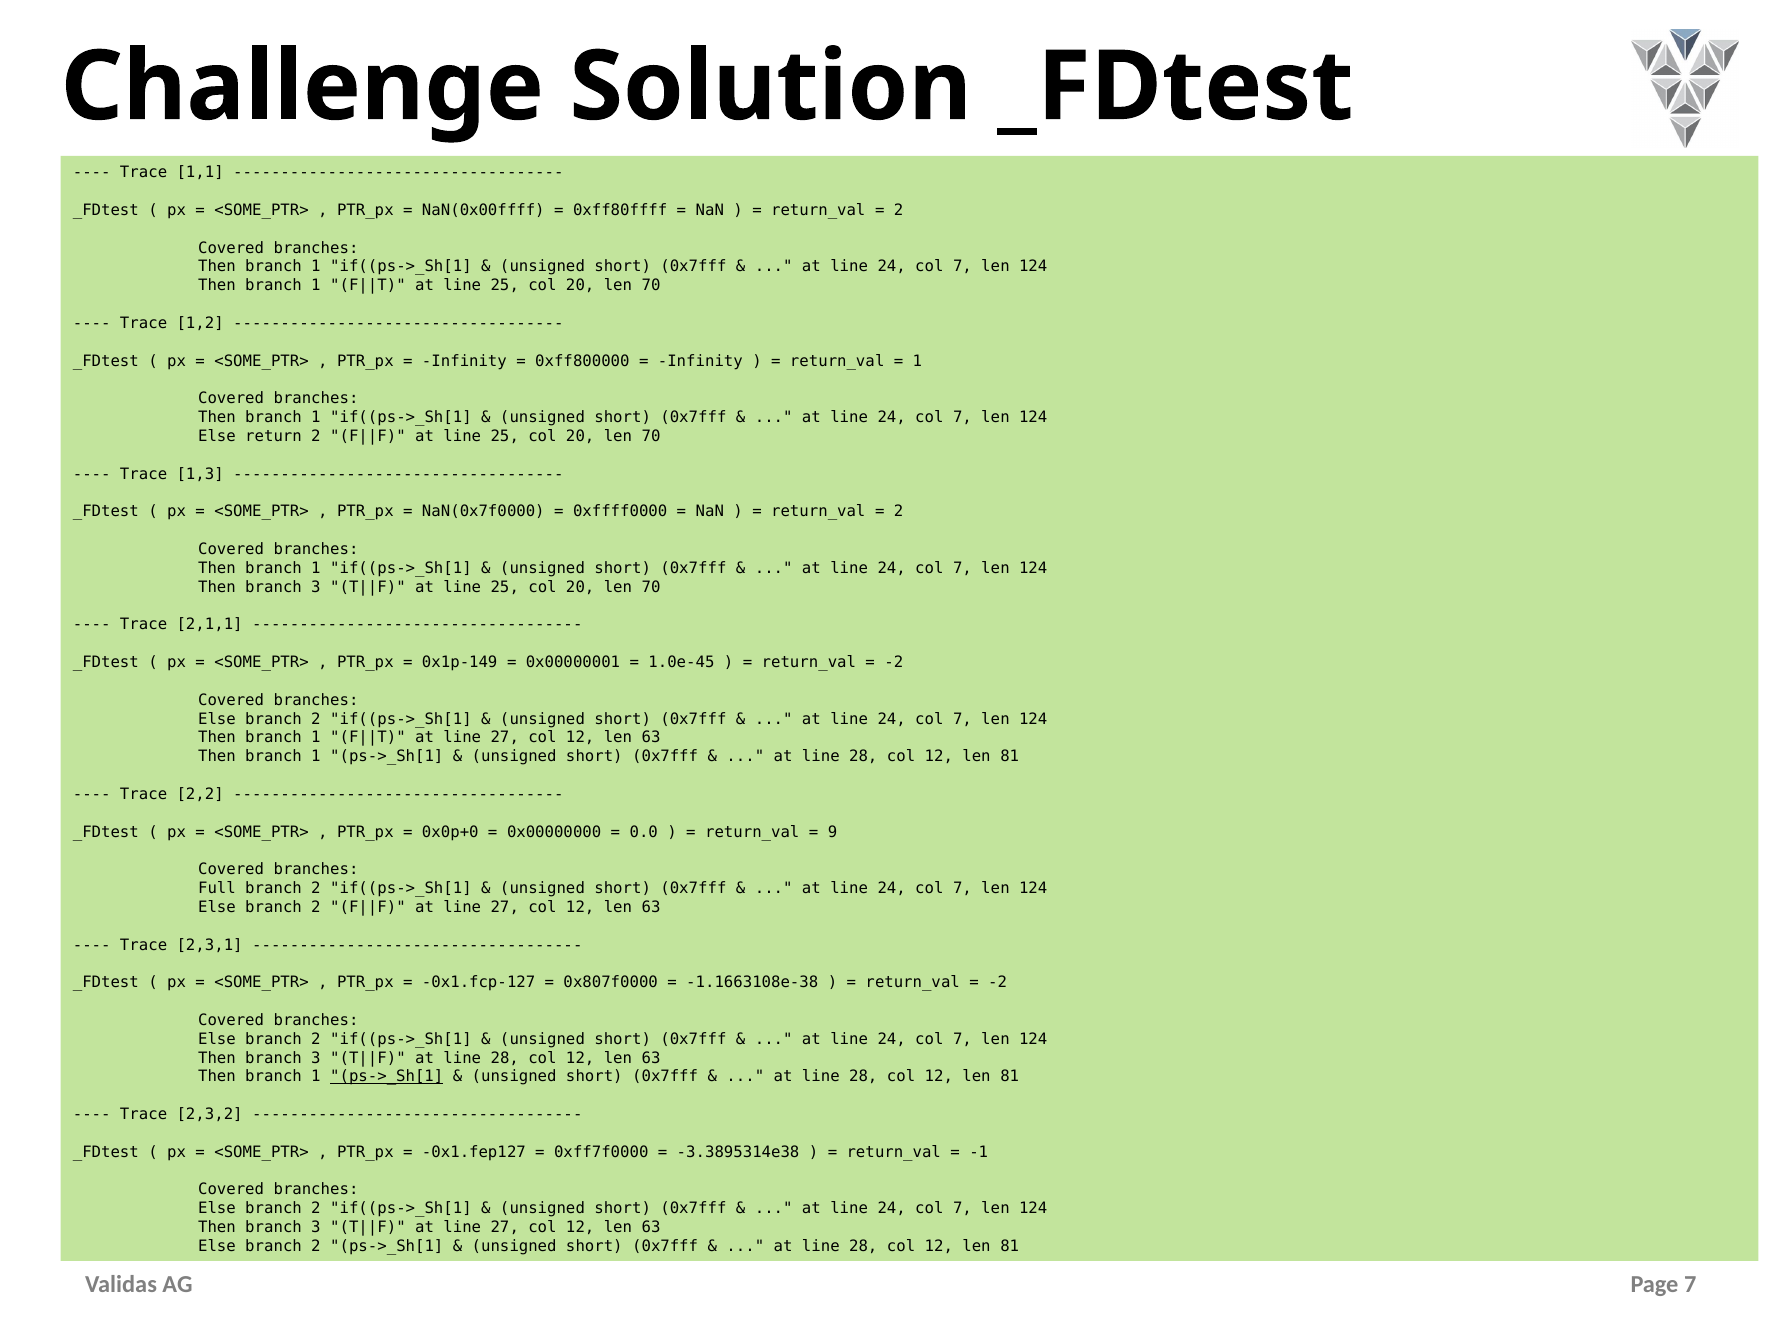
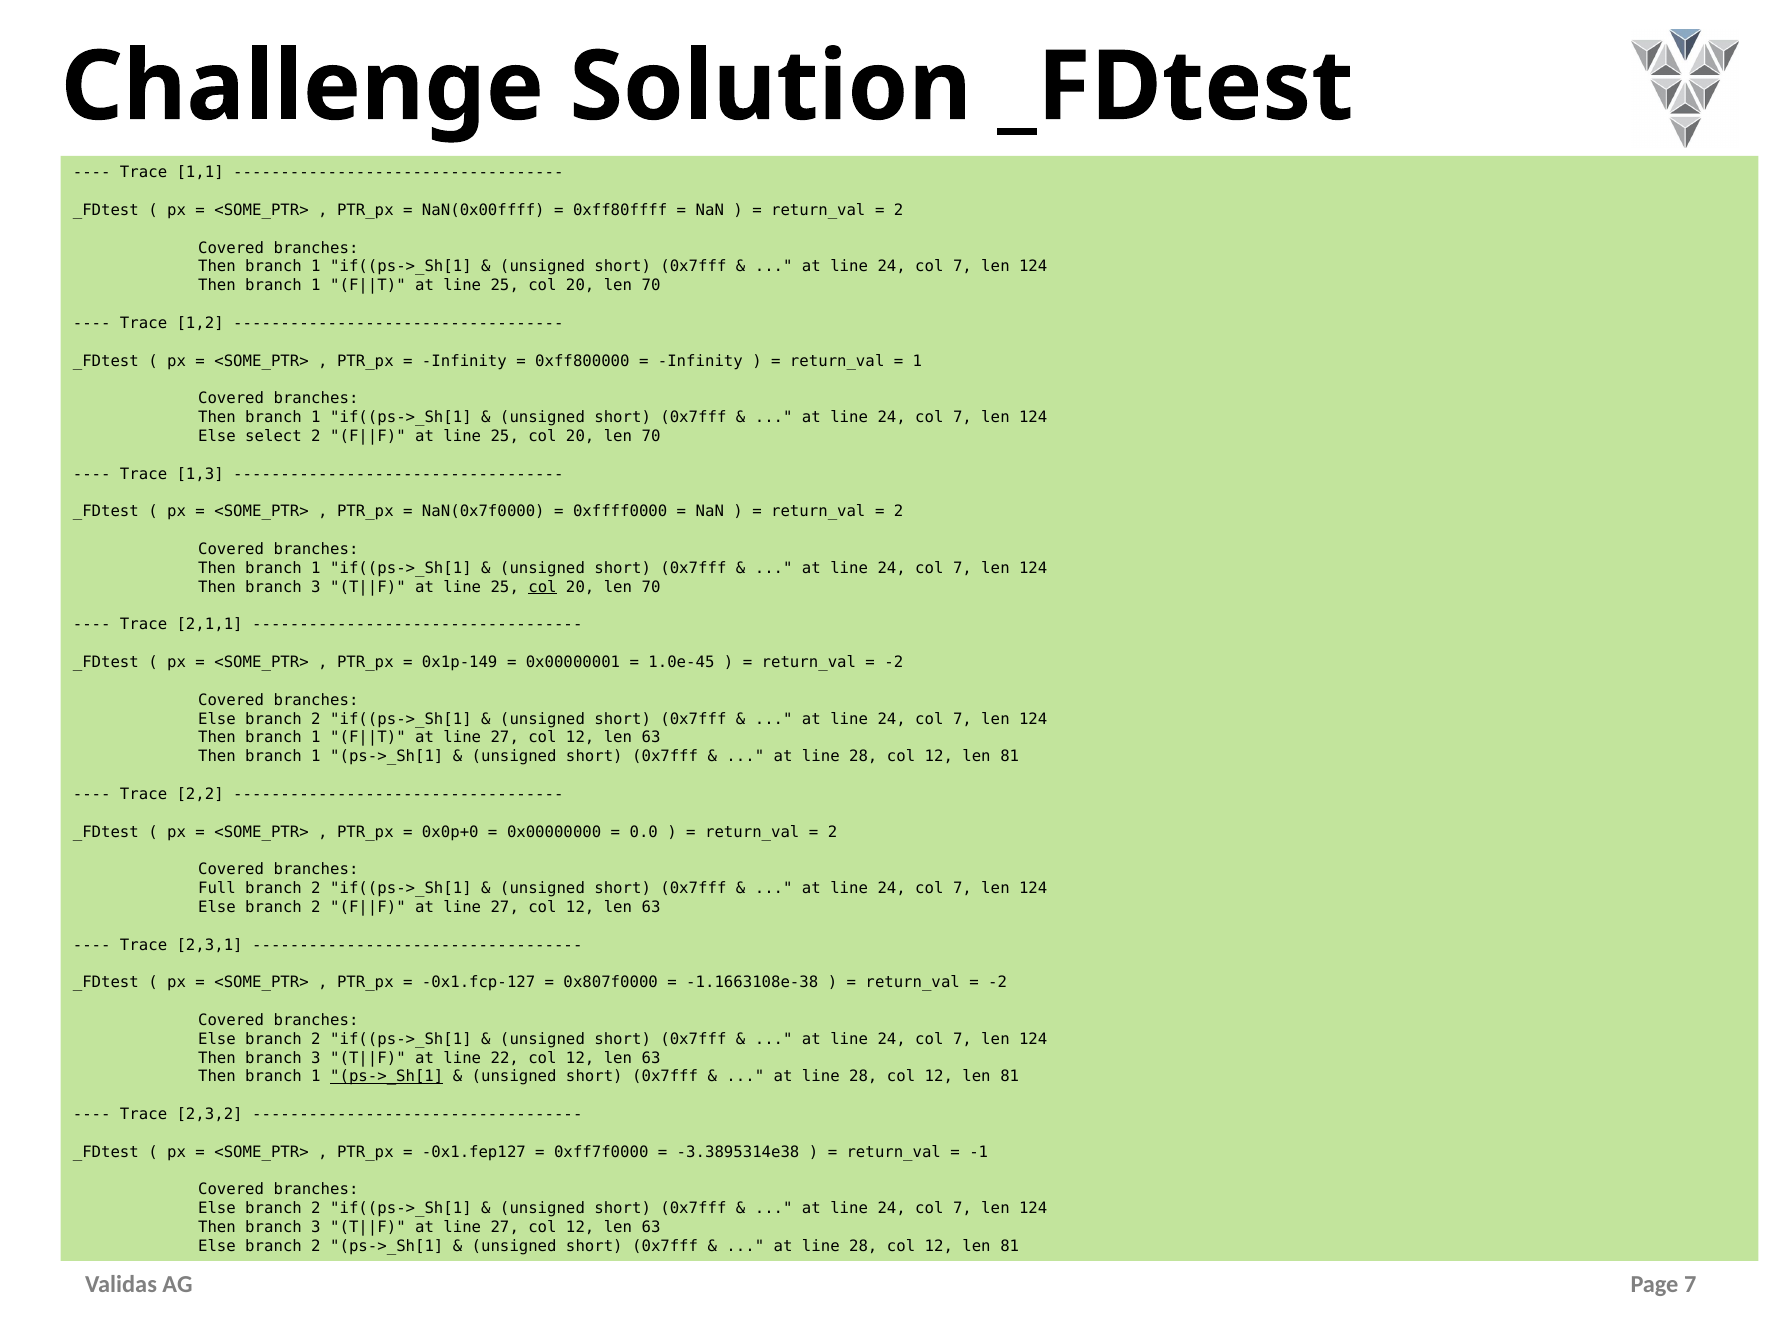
return: return -> select
col at (543, 587) underline: none -> present
9 at (833, 832): 9 -> 2
28 at (505, 1058): 28 -> 22
